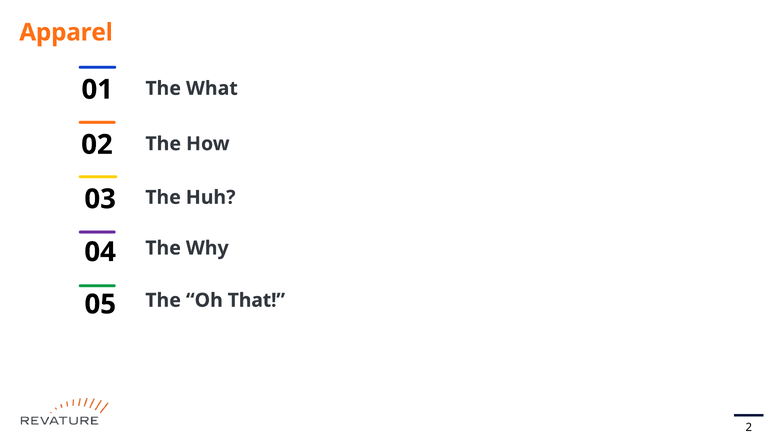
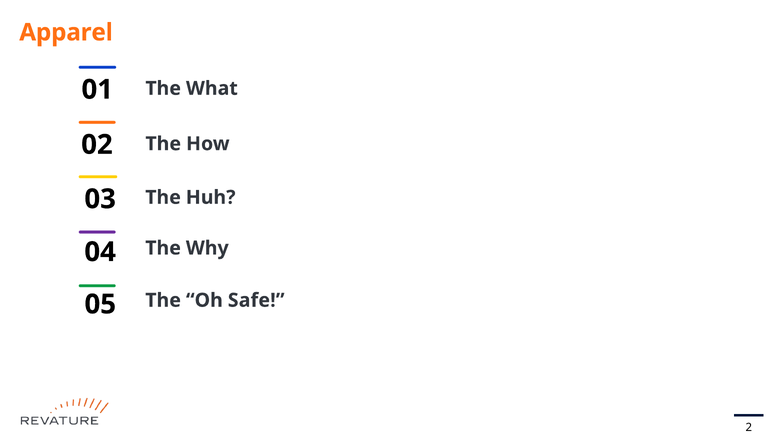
That: That -> Safe
